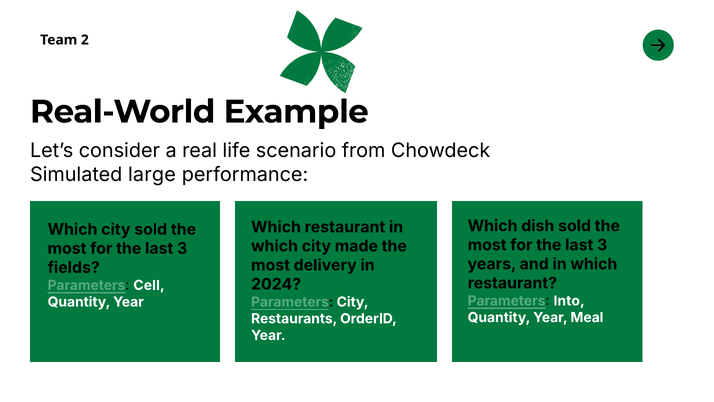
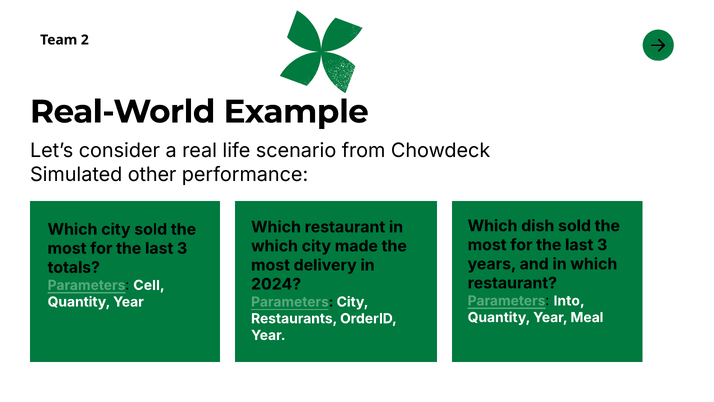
large: large -> other
fields: fields -> totals
